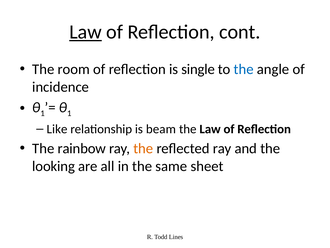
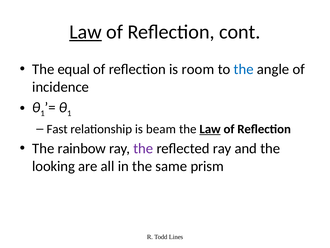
room: room -> equal
single: single -> room
Like: Like -> Fast
Law at (210, 129) underline: none -> present
the at (143, 148) colour: orange -> purple
sheet: sheet -> prism
